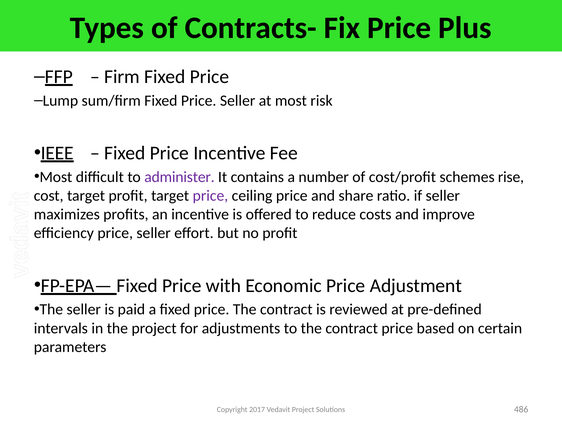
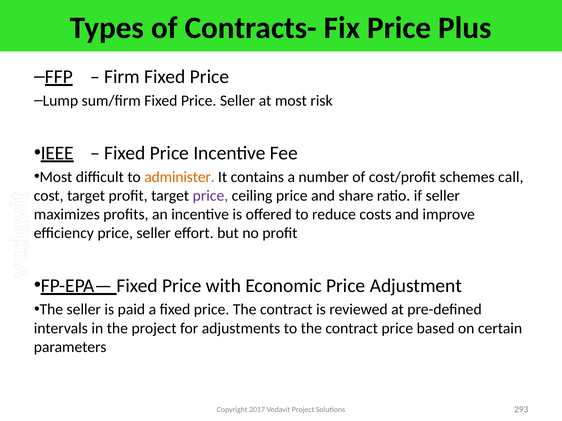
administer colour: purple -> orange
rise: rise -> call
486: 486 -> 293
